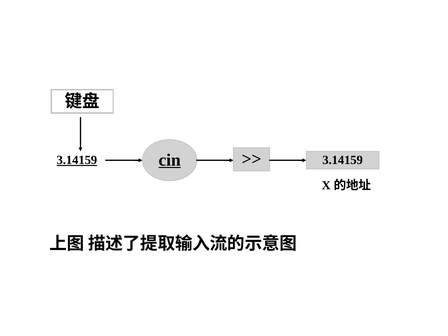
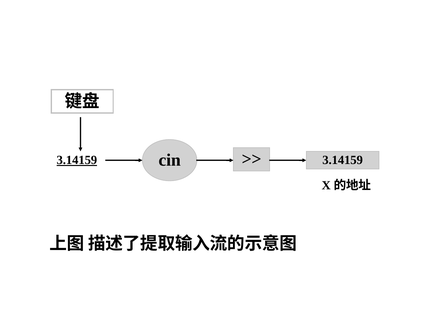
cin underline: present -> none
